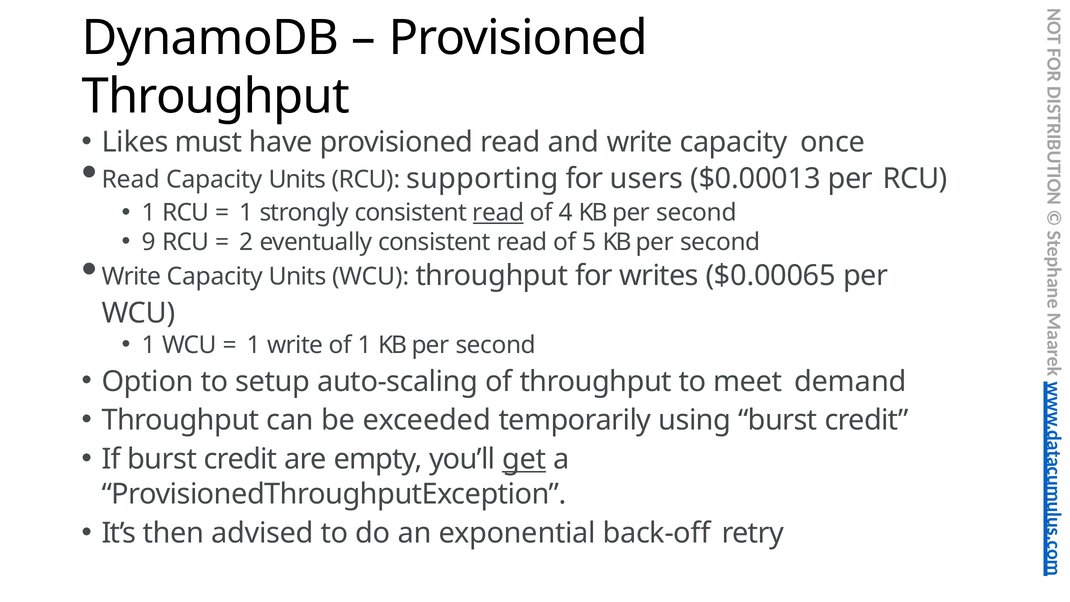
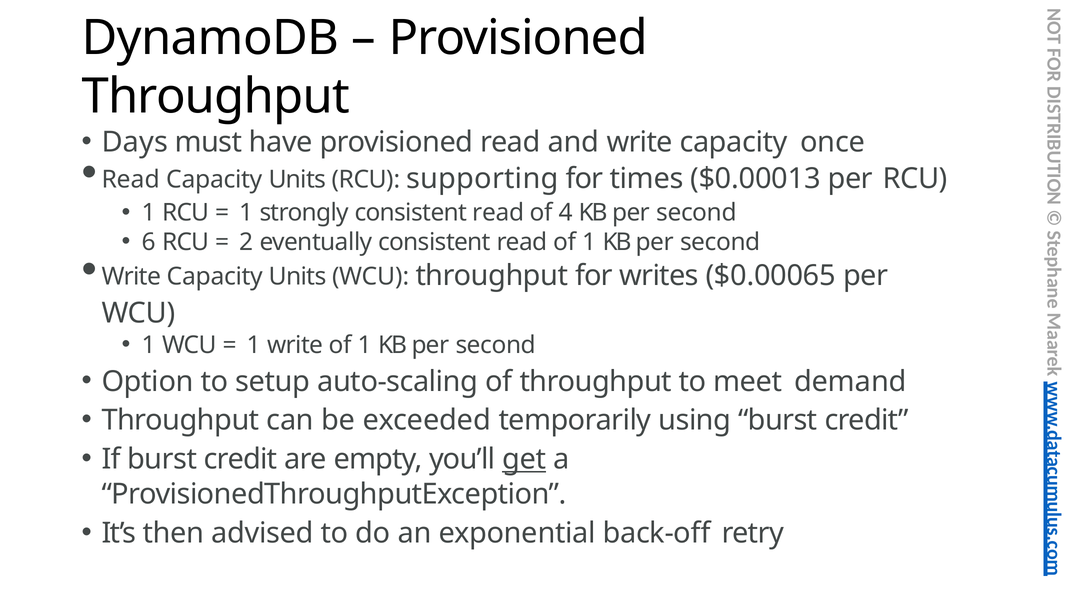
Likes: Likes -> Days
users: users -> times
read at (498, 213) underline: present -> none
9: 9 -> 6
read of 5: 5 -> 1
